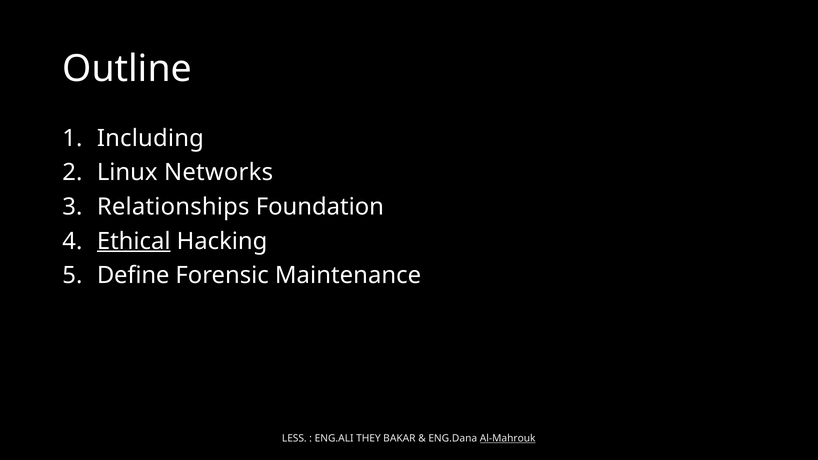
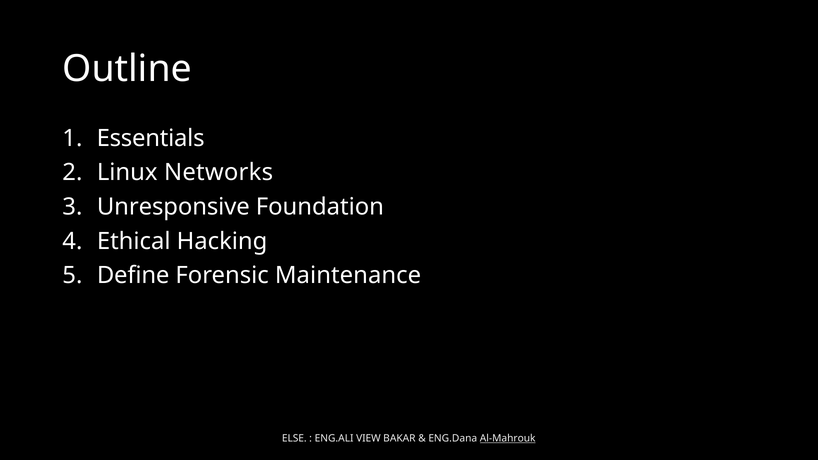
Including: Including -> Essentials
Relationships: Relationships -> Unresponsive
Ethical underline: present -> none
LESS: LESS -> ELSE
THEY: THEY -> VIEW
